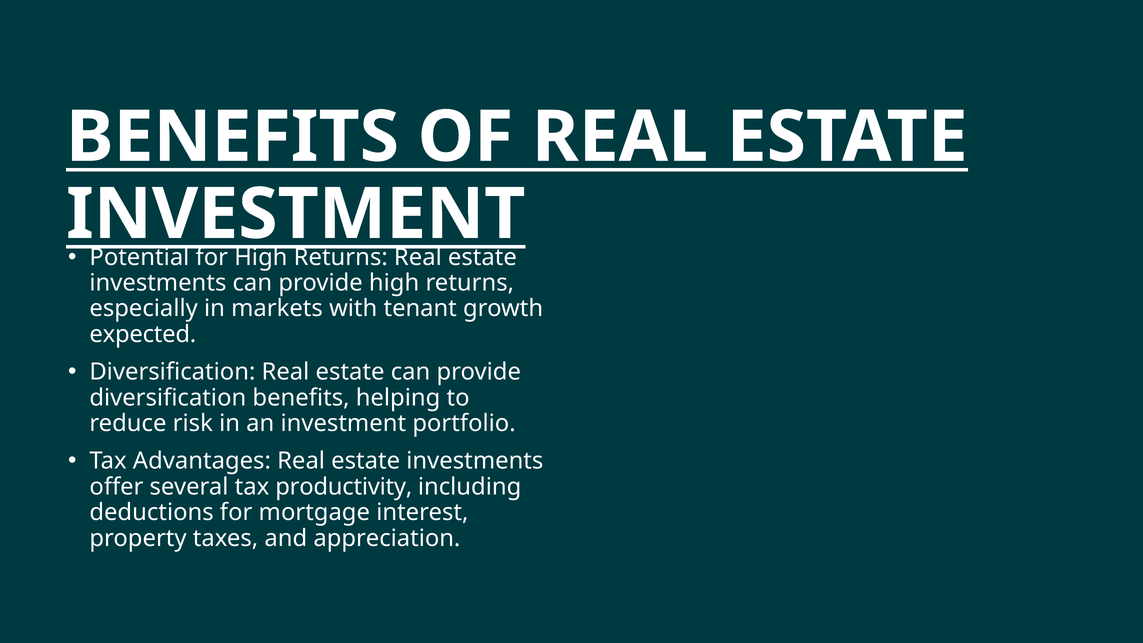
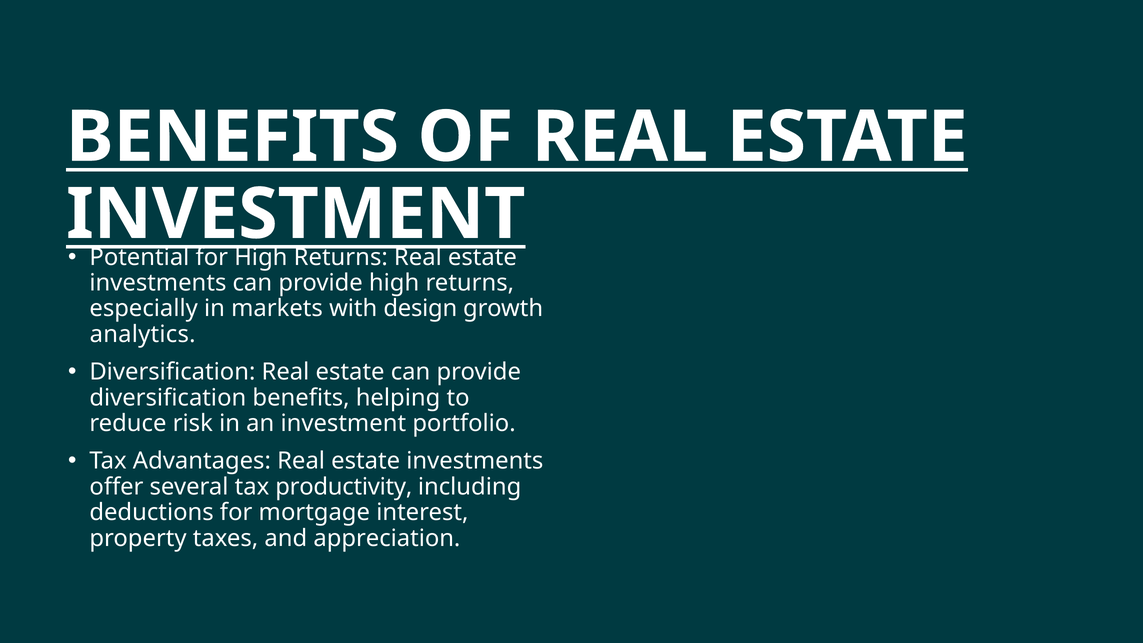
tenant: tenant -> design
expected: expected -> analytics
